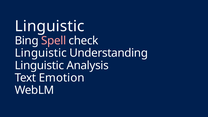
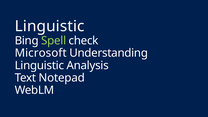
Spell colour: pink -> light green
Linguistic at (41, 53): Linguistic -> Microsoft
Emotion: Emotion -> Notepad
